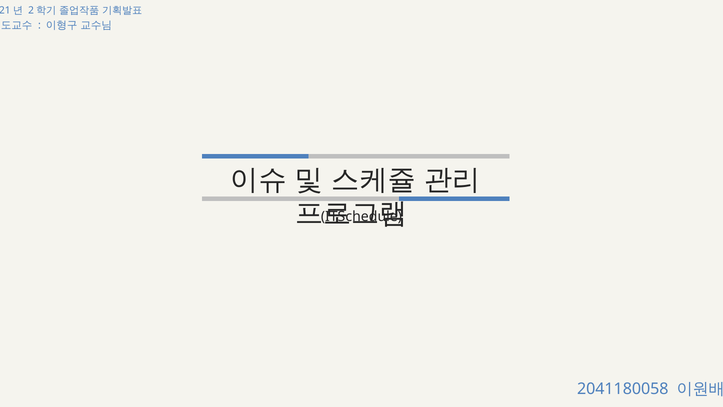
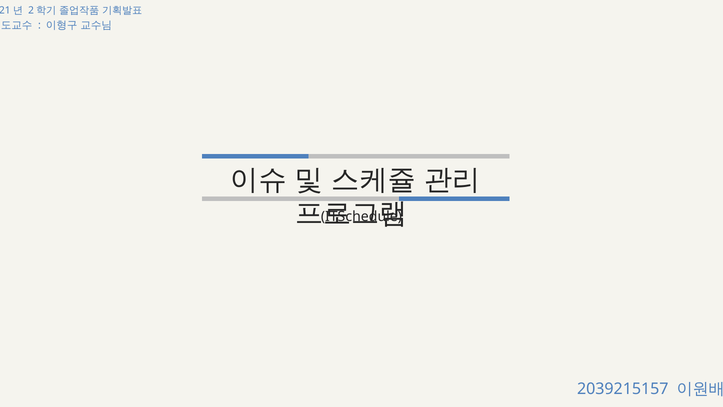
2041180058: 2041180058 -> 2039215157
